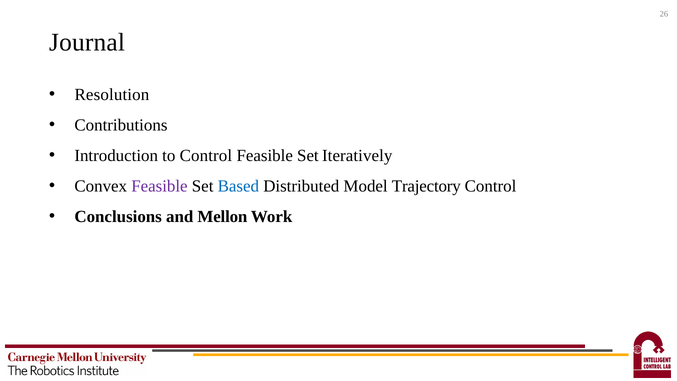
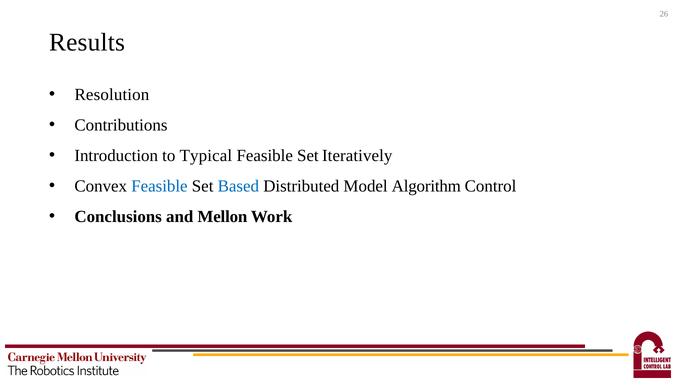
Journal: Journal -> Results
to Control: Control -> Typical
Feasible at (159, 186) colour: purple -> blue
Trajectory: Trajectory -> Algorithm
